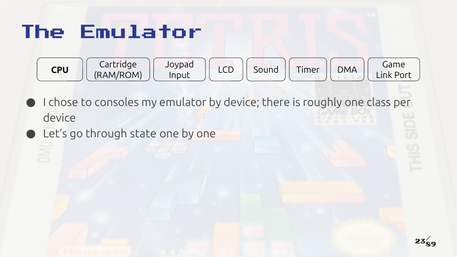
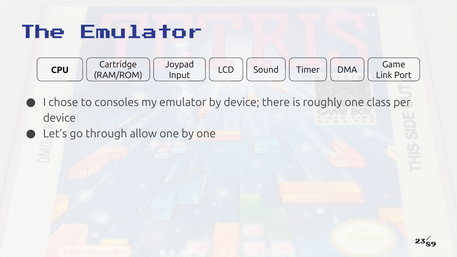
state: state -> allow
